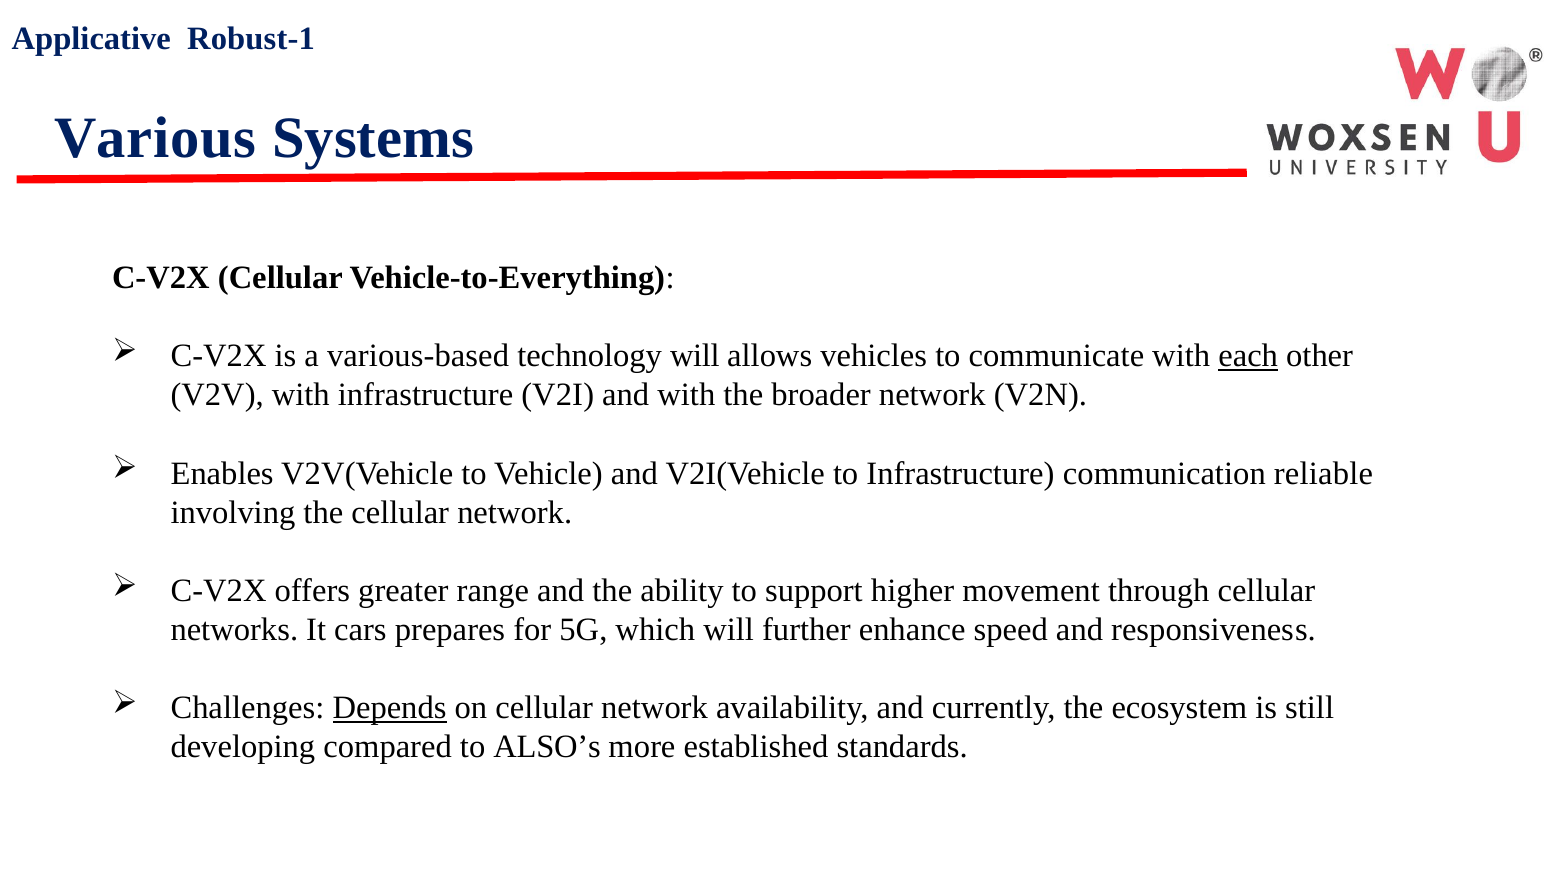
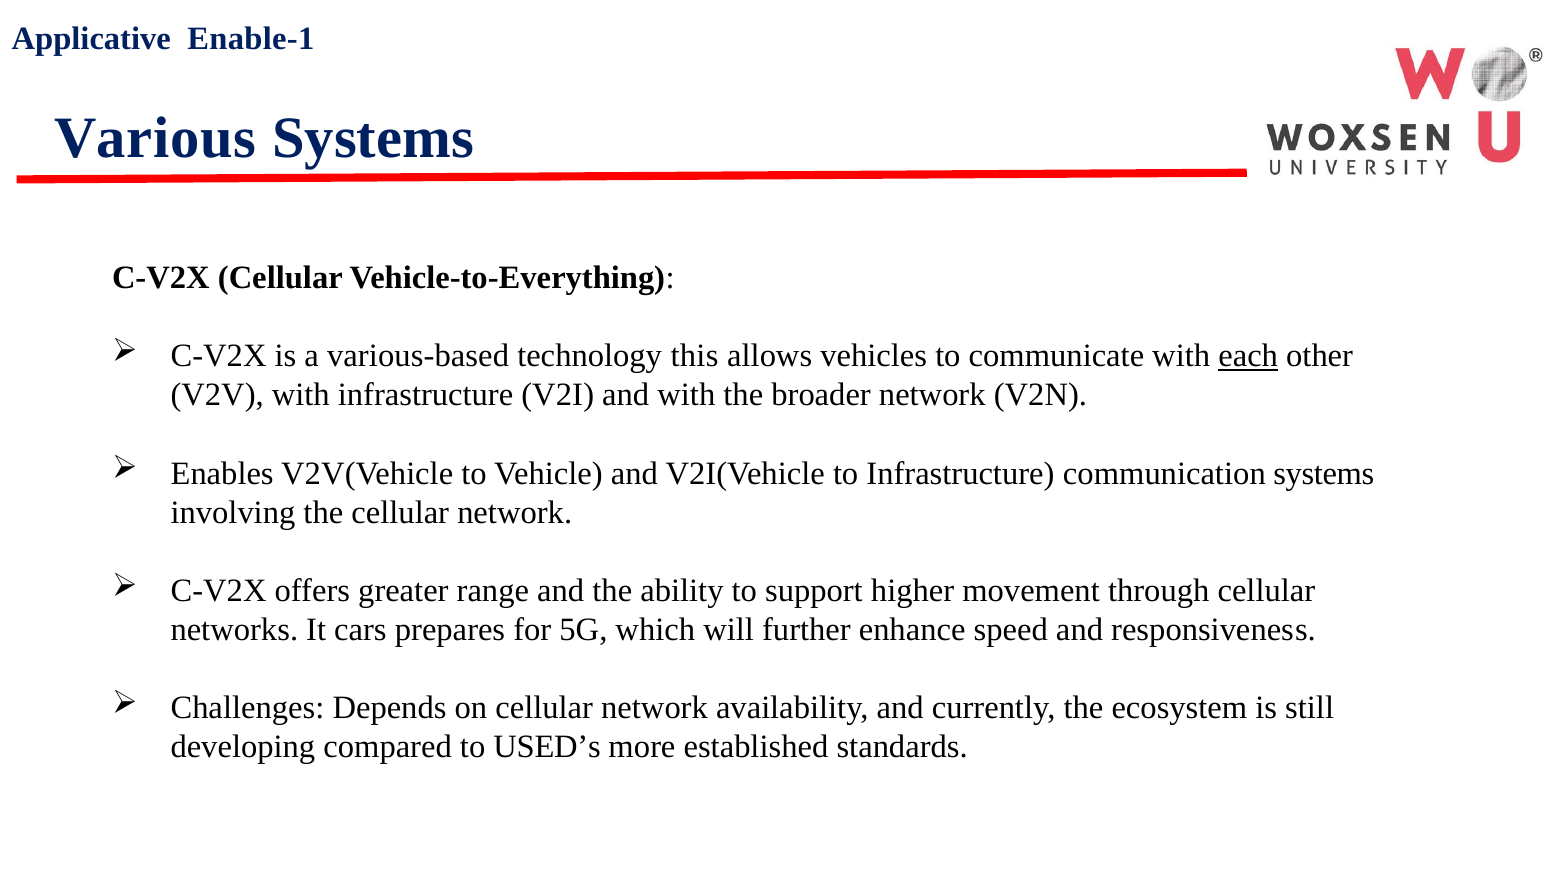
Robust-1: Robust-1 -> Enable-1
technology will: will -> this
communication reliable: reliable -> systems
Depends underline: present -> none
ALSO’s: ALSO’s -> USED’s
